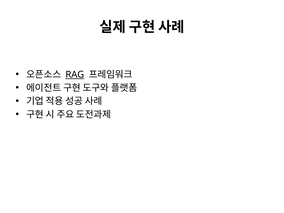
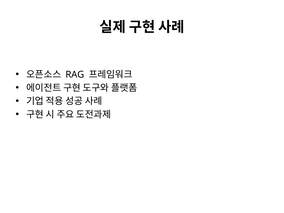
RAG underline: present -> none
